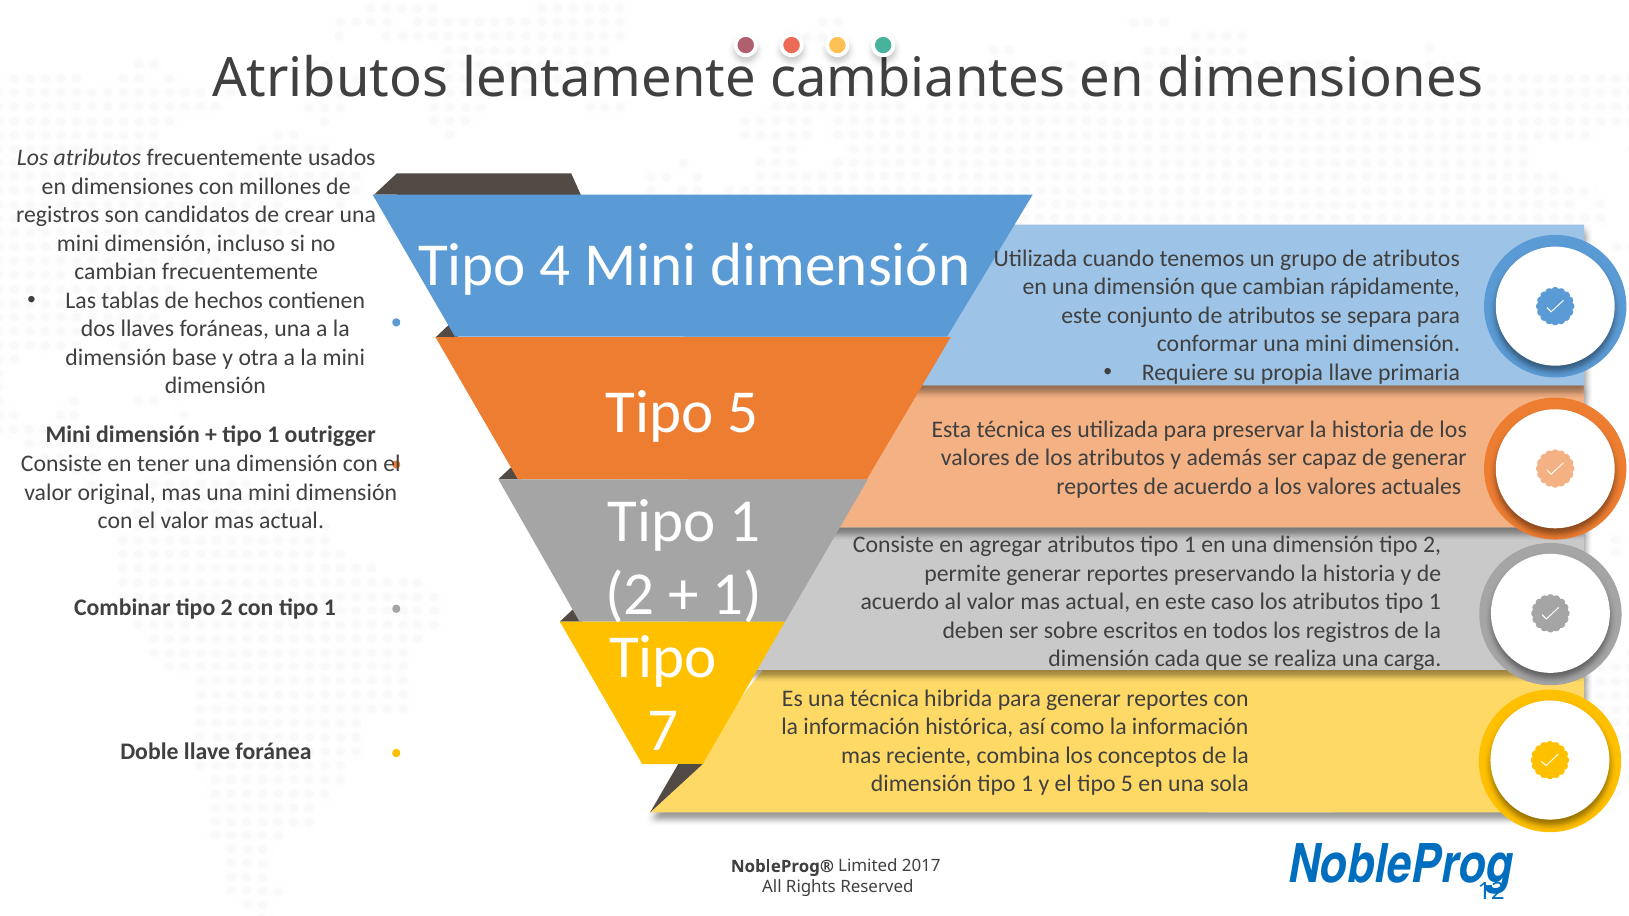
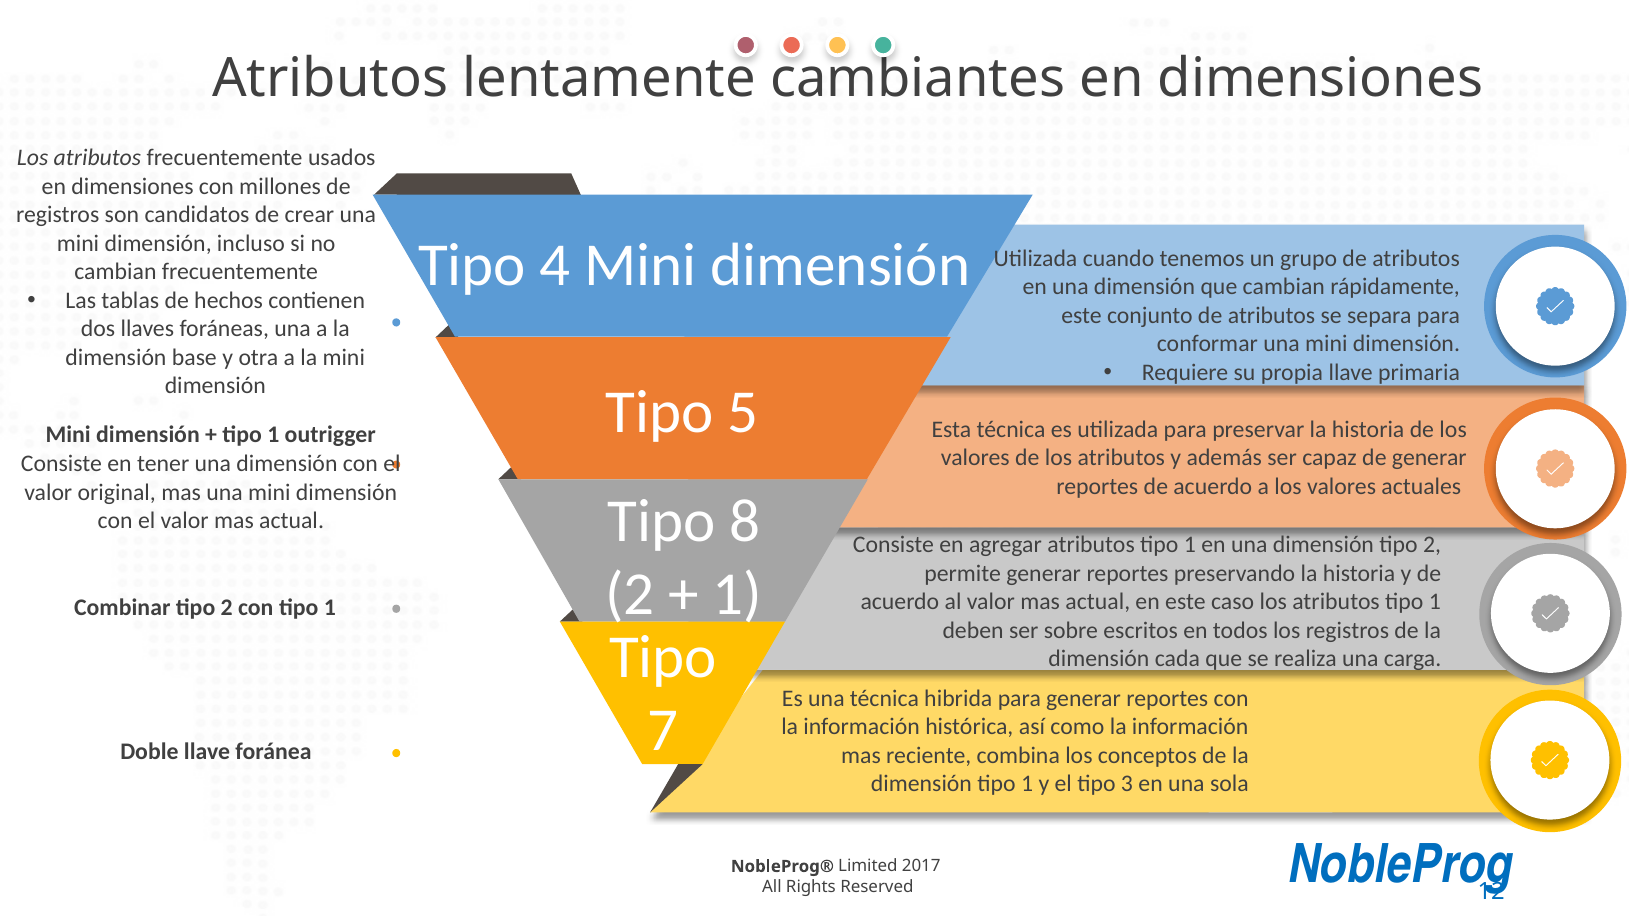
1 at (745, 521): 1 -> 8
el tipo 5: 5 -> 3
